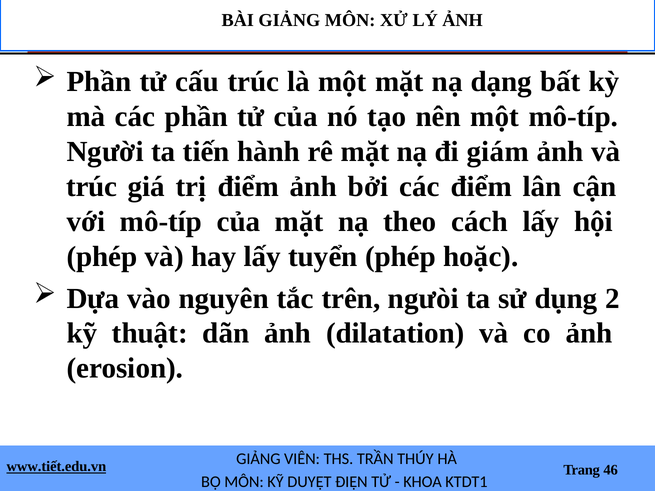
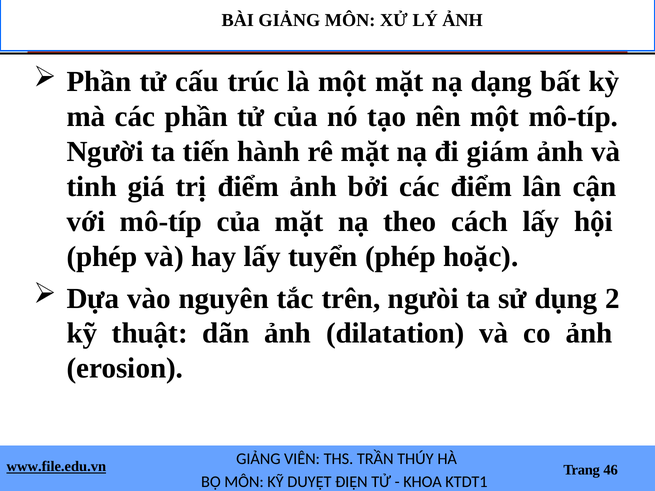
trúc at (92, 187): trúc -> tinh
www.tiết.edu.vn: www.tiết.edu.vn -> www.file.edu.vn
